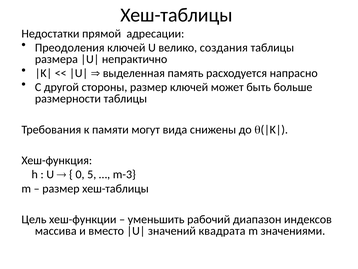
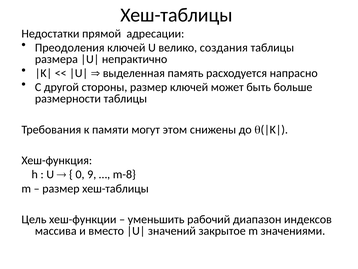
вида: вида -> этом
5: 5 -> 9
m-3: m-3 -> m-8
квадрата: квадрата -> закрытое
